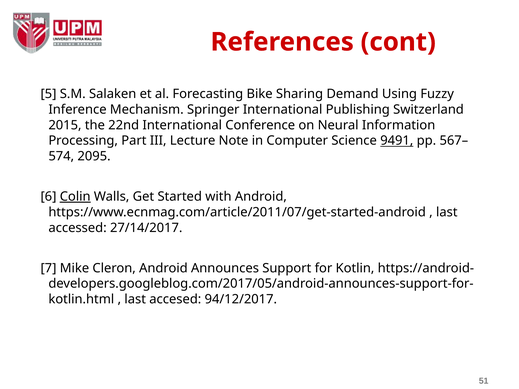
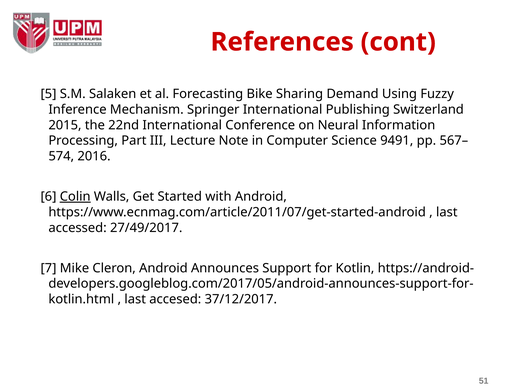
9491 underline: present -> none
2095: 2095 -> 2016
27/14/2017: 27/14/2017 -> 27/49/2017
94/12/2017: 94/12/2017 -> 37/12/2017
